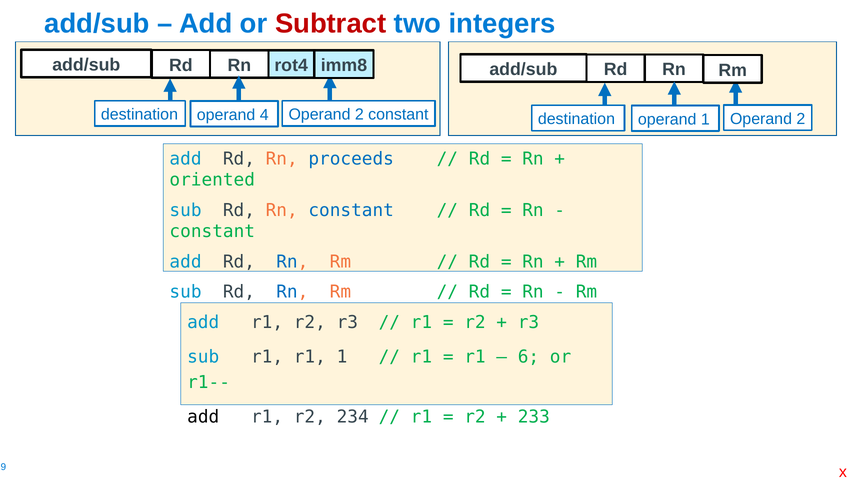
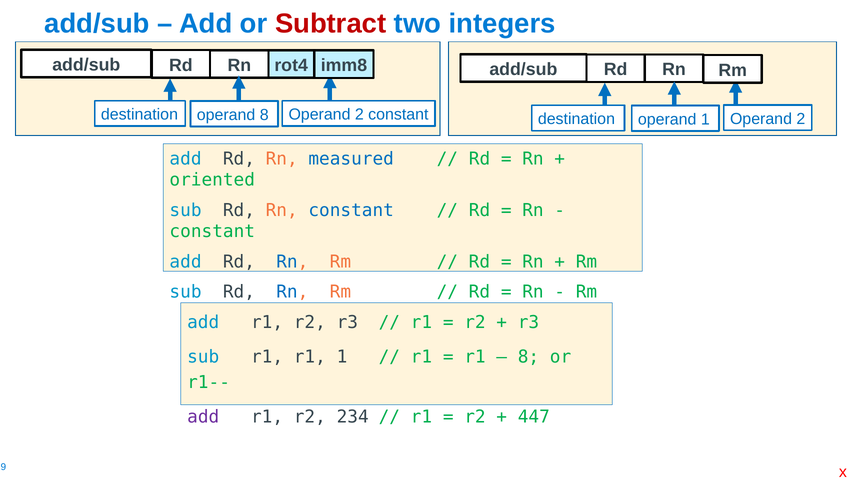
operand 4: 4 -> 8
proceeds: proceeds -> measured
6 at (528, 356): 6 -> 8
add at (203, 416) colour: black -> purple
233: 233 -> 447
